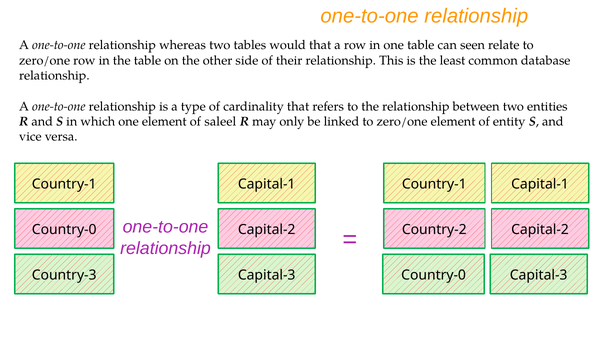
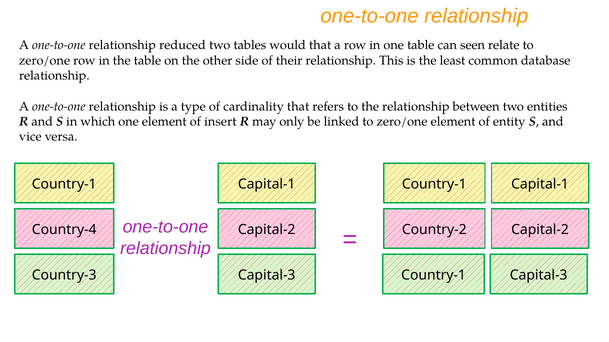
whereas: whereas -> reduced
saleel: saleel -> insert
Country-0 at (64, 230): Country-0 -> Country-4
Capital-3 Country-0: Country-0 -> Country-1
